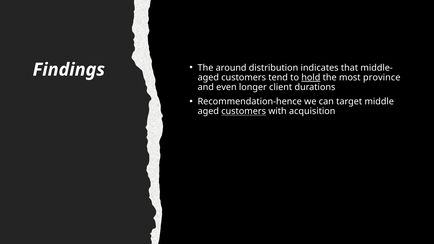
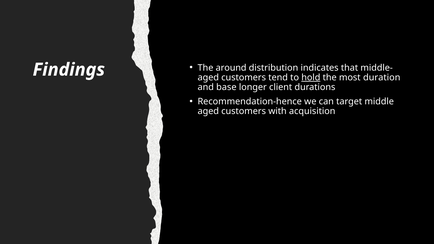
province: province -> duration
even: even -> base
customers at (244, 111) underline: present -> none
